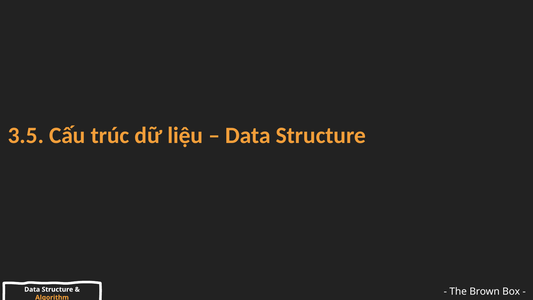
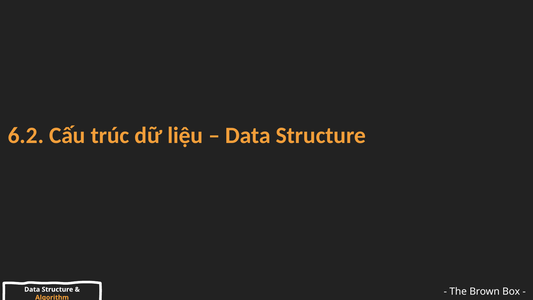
3.5: 3.5 -> 6.2
